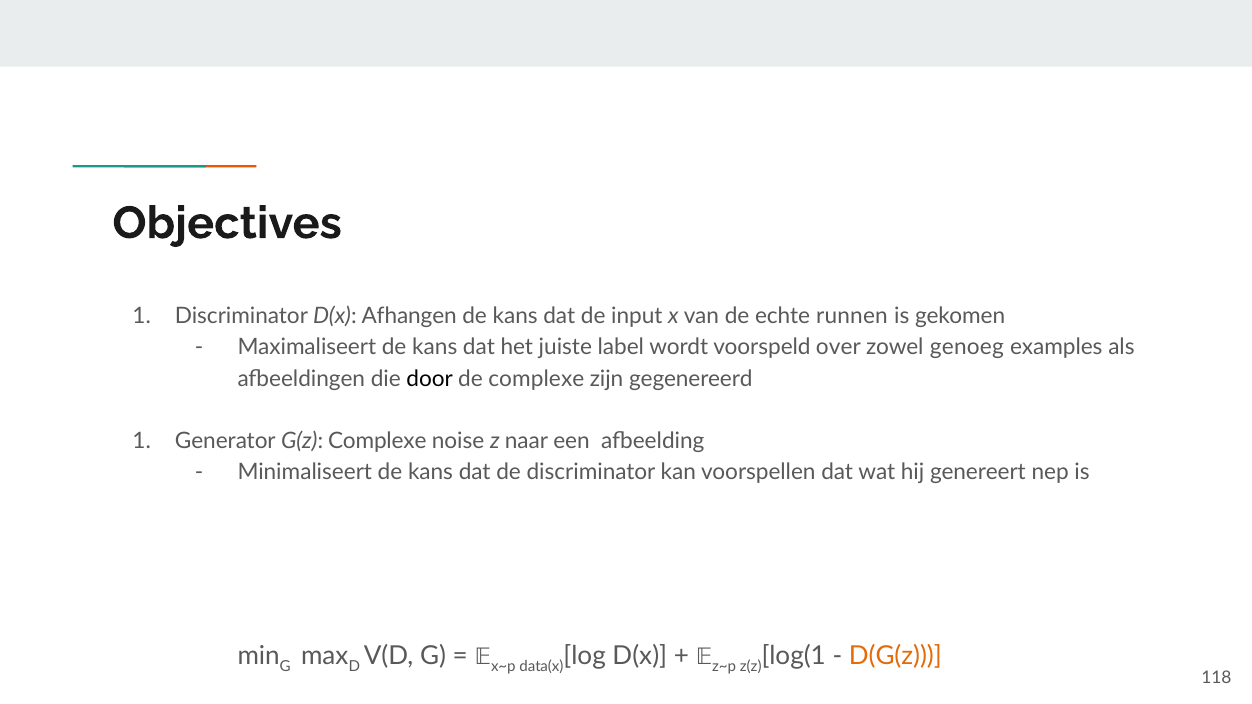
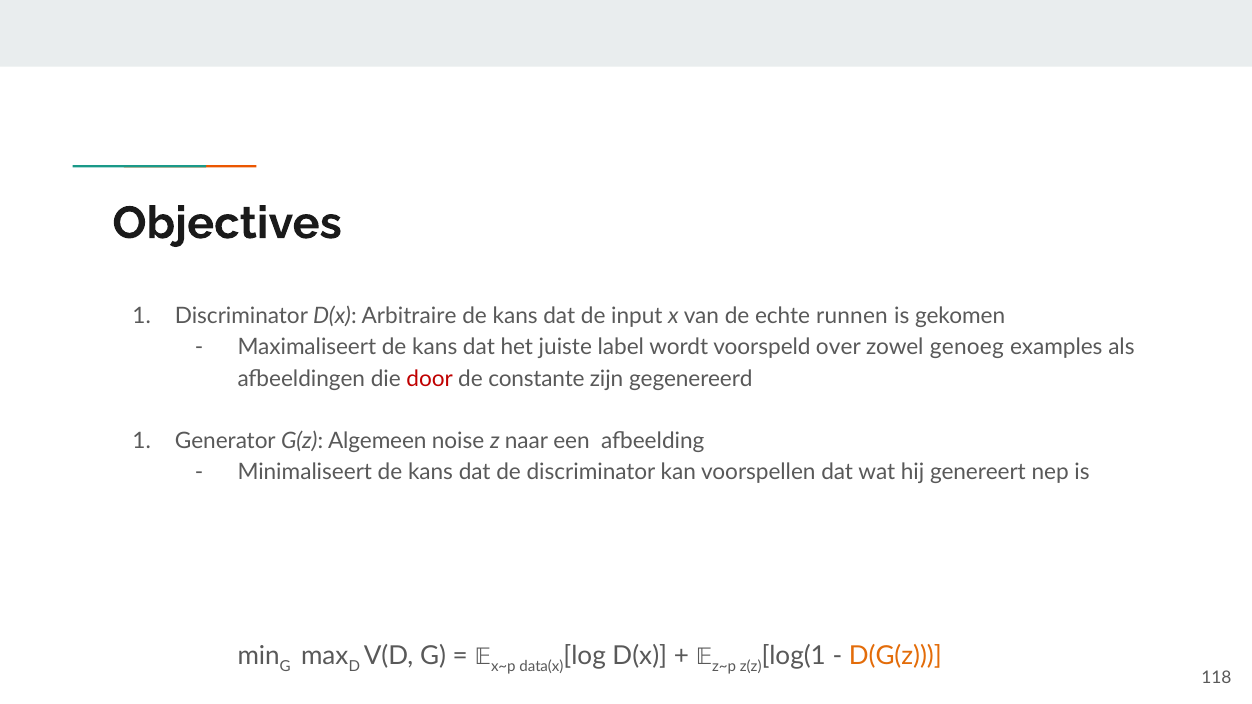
Afhangen: Afhangen -> Arbitraire
door colour: black -> red
de complexe: complexe -> constante
G(z Complexe: Complexe -> Algemeen
